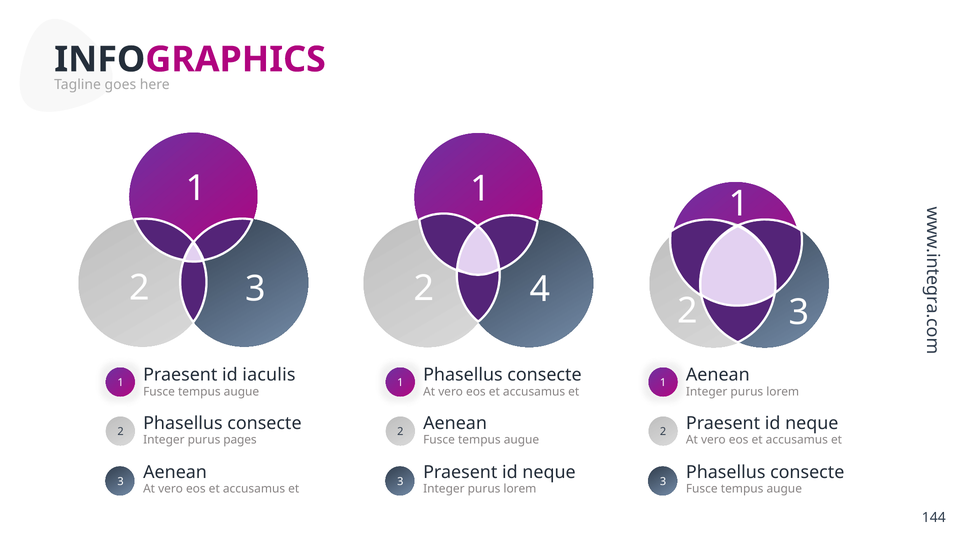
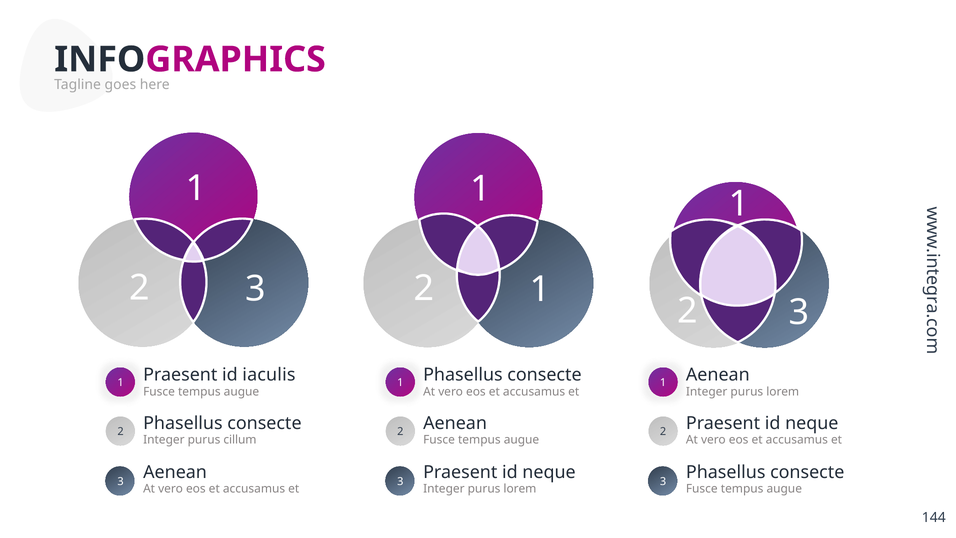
2 4: 4 -> 1
pages: pages -> cillum
